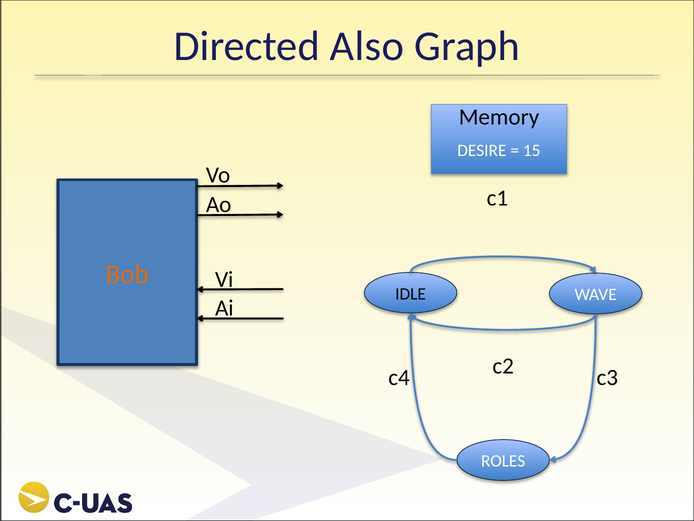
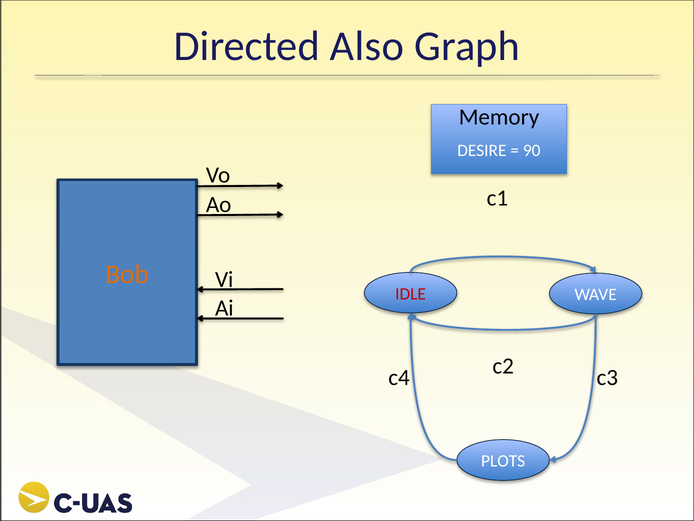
15: 15 -> 90
IDLE colour: black -> red
ROLES: ROLES -> PLOTS
